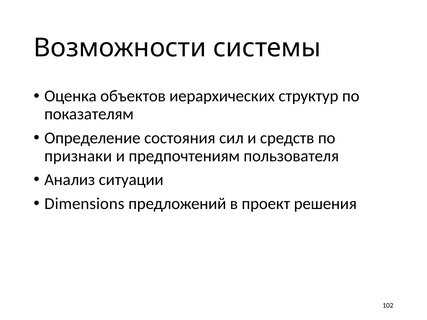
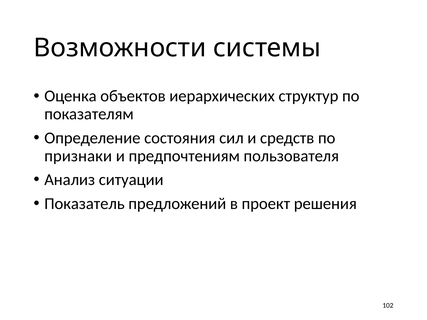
Dimensions: Dimensions -> Показатель
